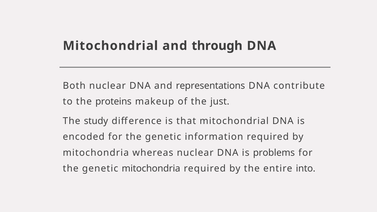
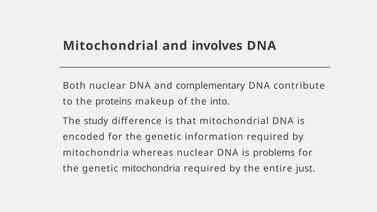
through: through -> involves
representations: representations -> complementary
just: just -> into
into: into -> just
